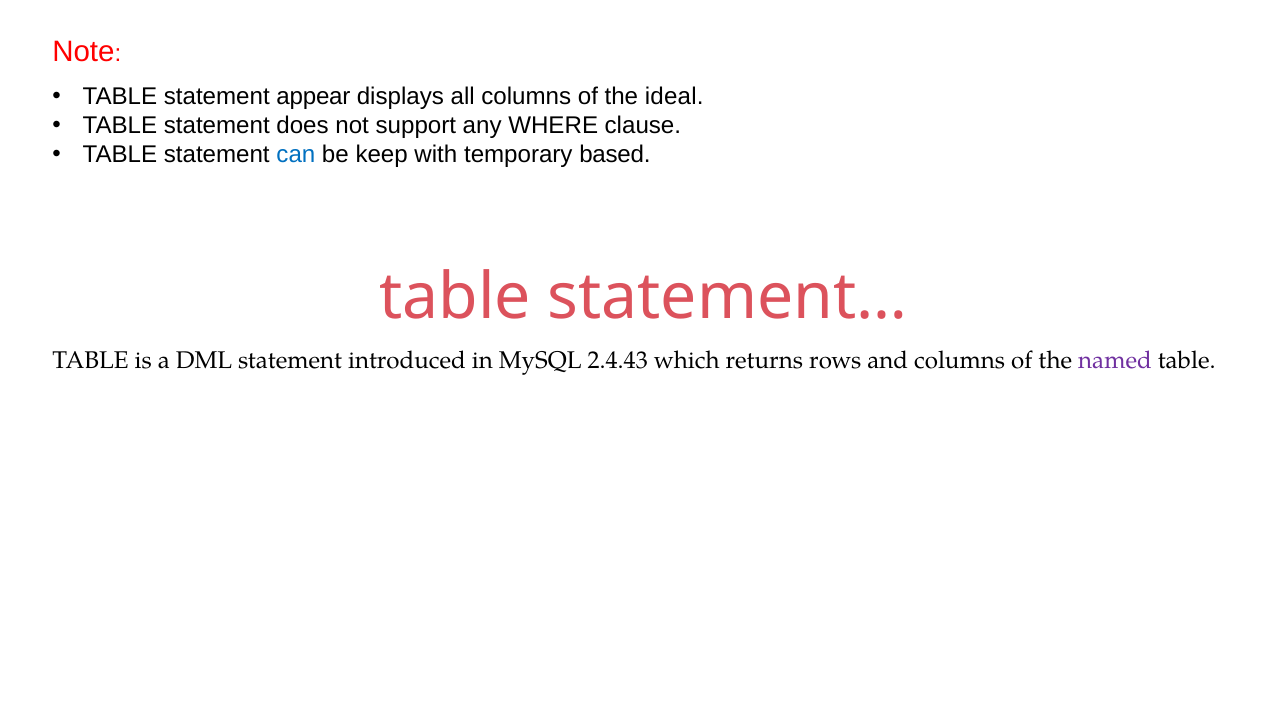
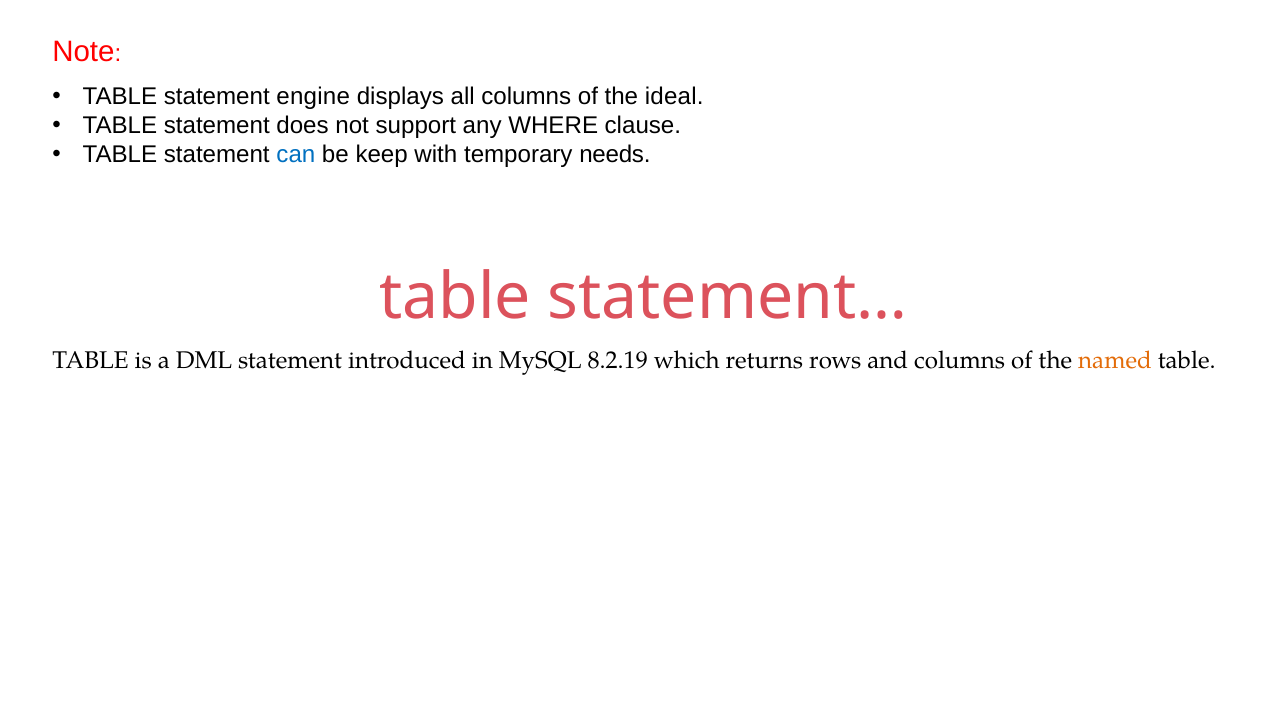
appear: appear -> engine
based: based -> needs
2.4.43: 2.4.43 -> 8.2.19
named colour: purple -> orange
